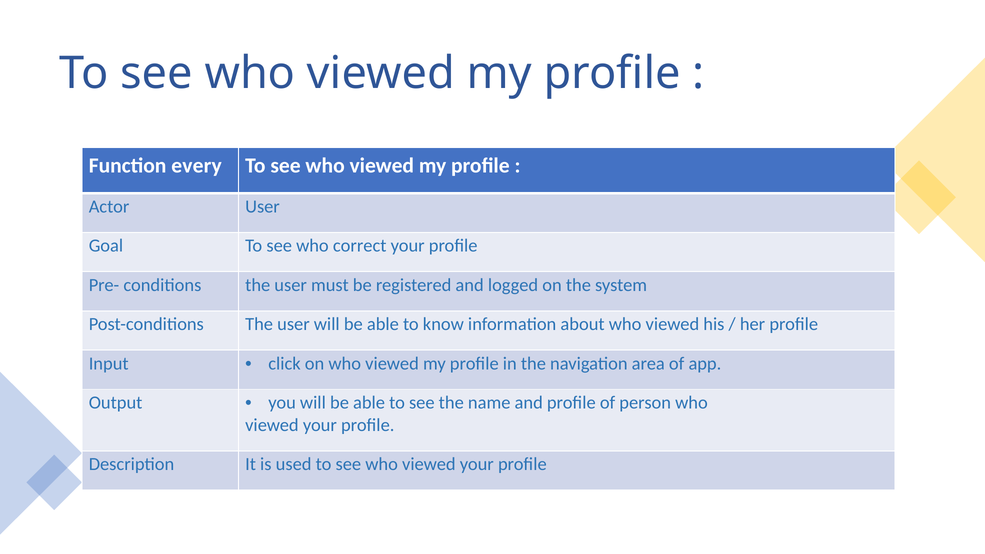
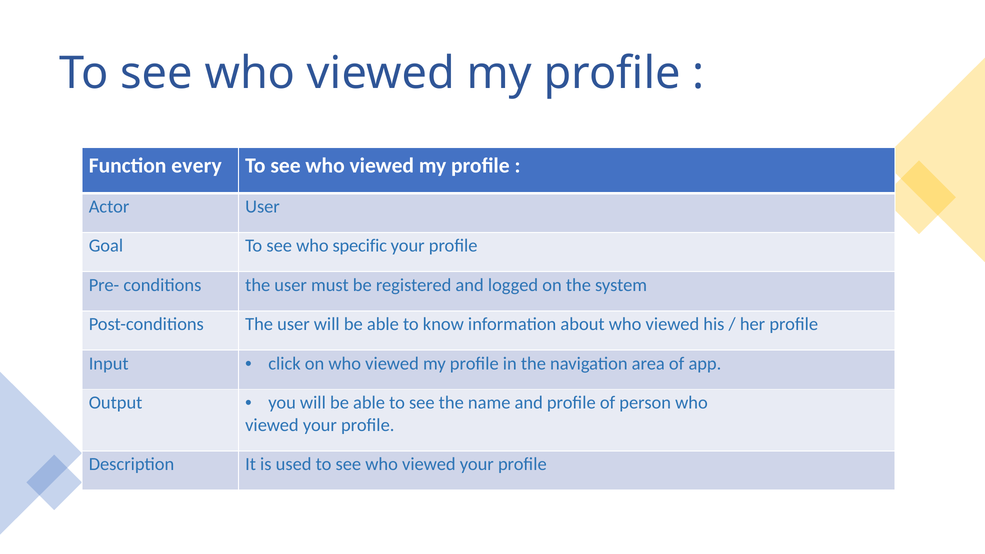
correct: correct -> specific
